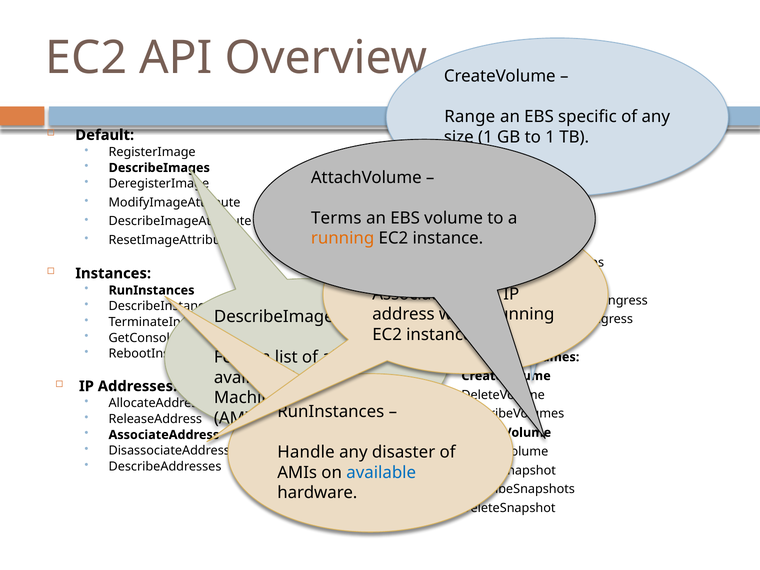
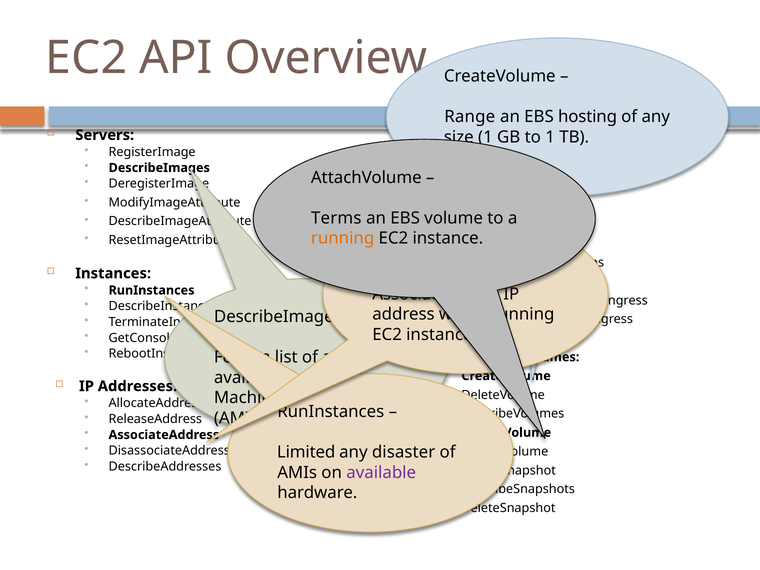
specific: specific -> hosting
Default: Default -> Servers
Handle: Handle -> Limited
available at (381, 473) colour: blue -> purple
